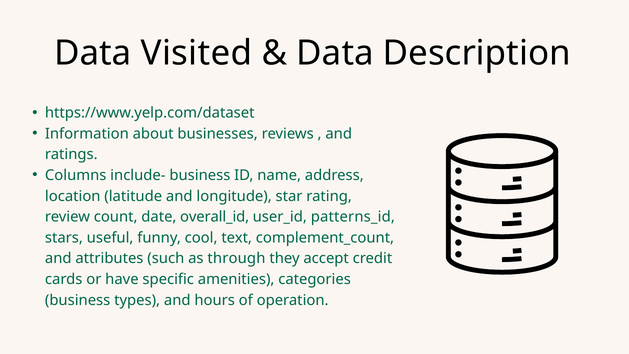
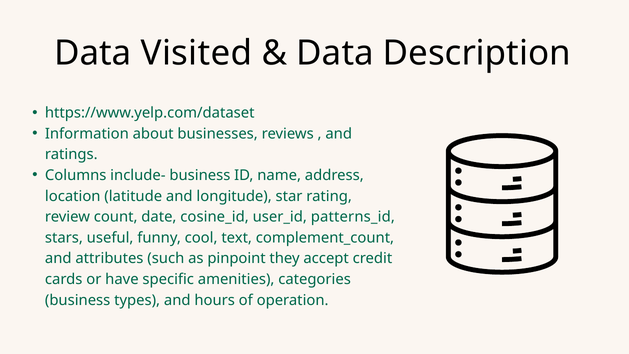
overall_id: overall_id -> cosine_id
through: through -> pinpoint
